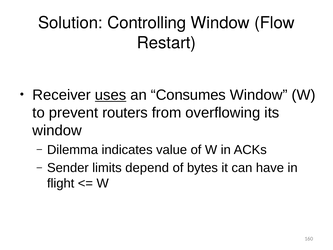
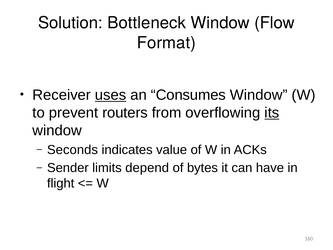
Controlling: Controlling -> Bottleneck
Restart: Restart -> Format
its underline: none -> present
Dilemma: Dilemma -> Seconds
